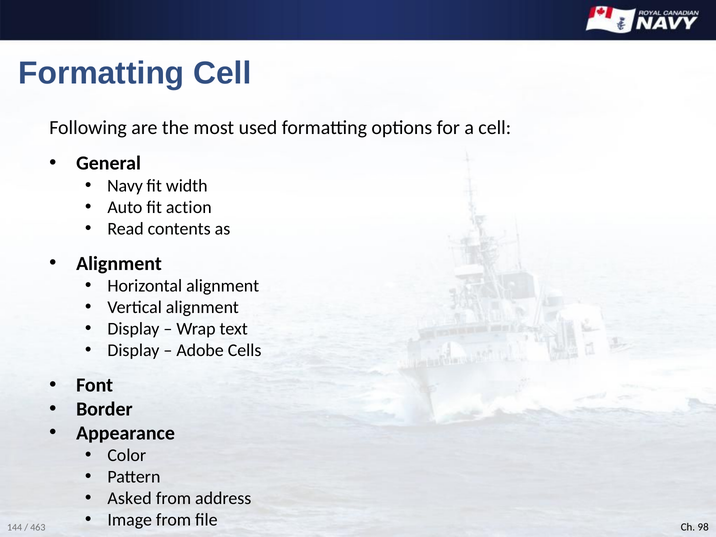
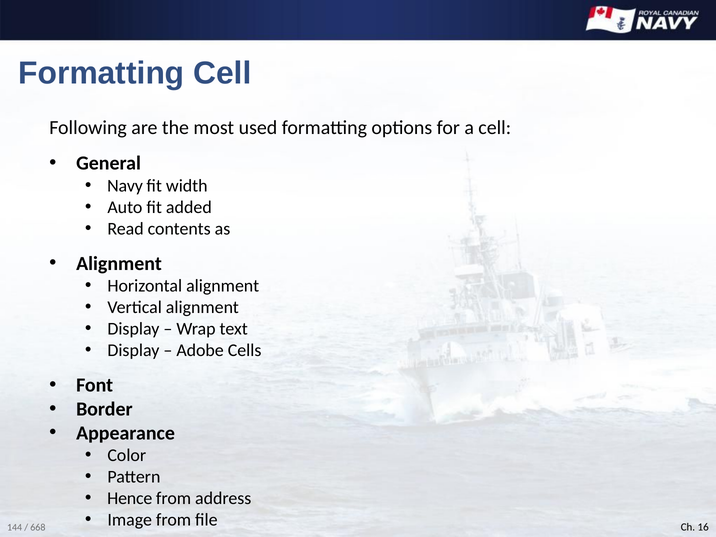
action: action -> added
Asked: Asked -> Hence
98: 98 -> 16
463: 463 -> 668
